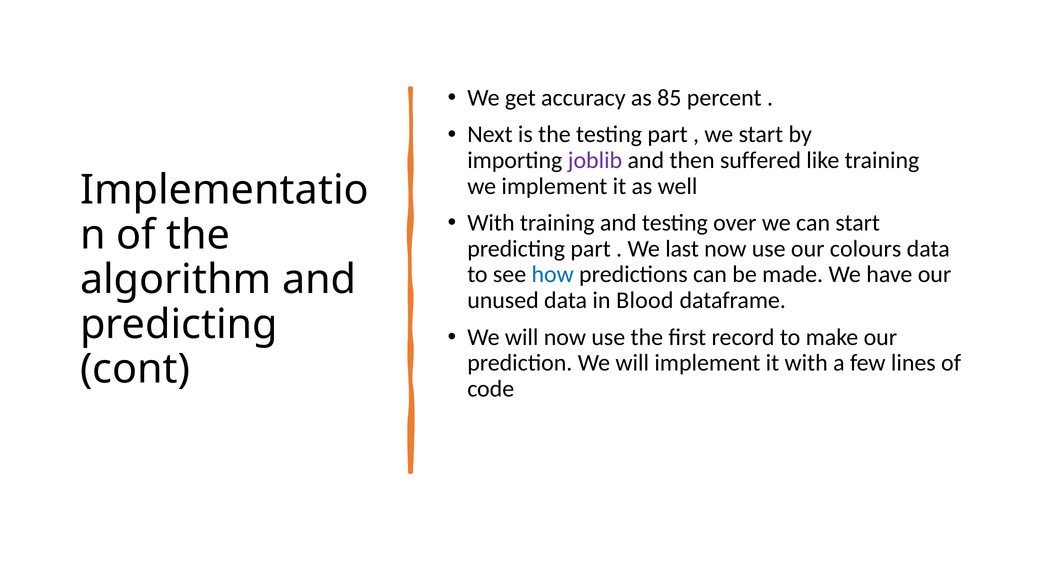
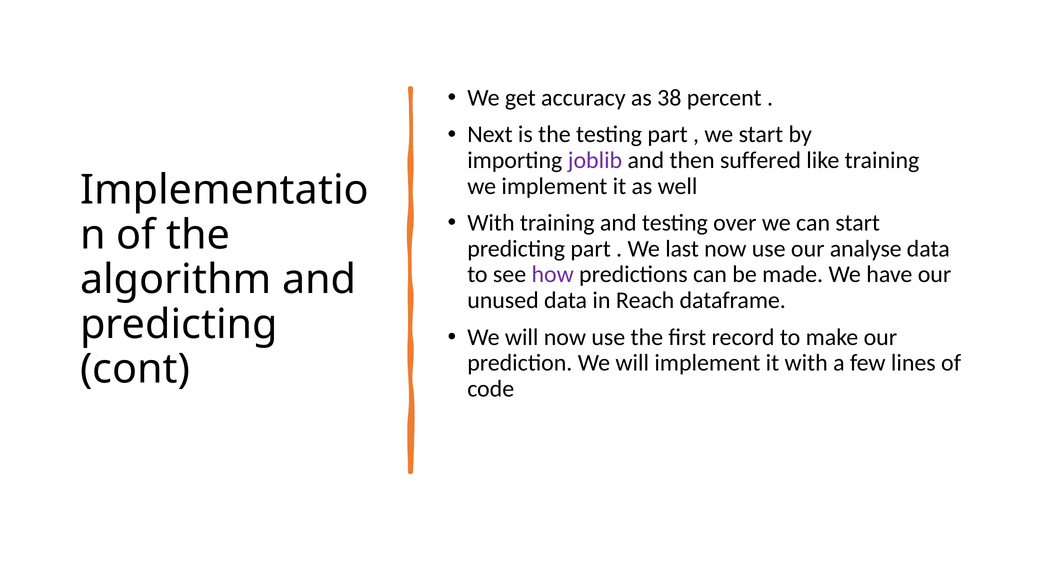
85: 85 -> 38
colours: colours -> analyse
how colour: blue -> purple
Blood: Blood -> Reach
